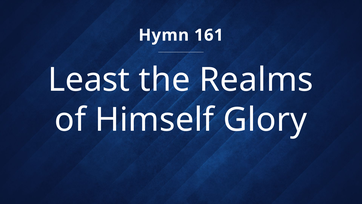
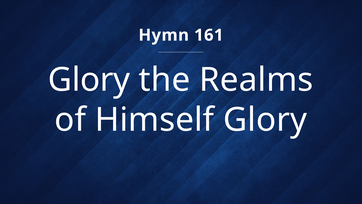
Least at (89, 80): Least -> Glory
